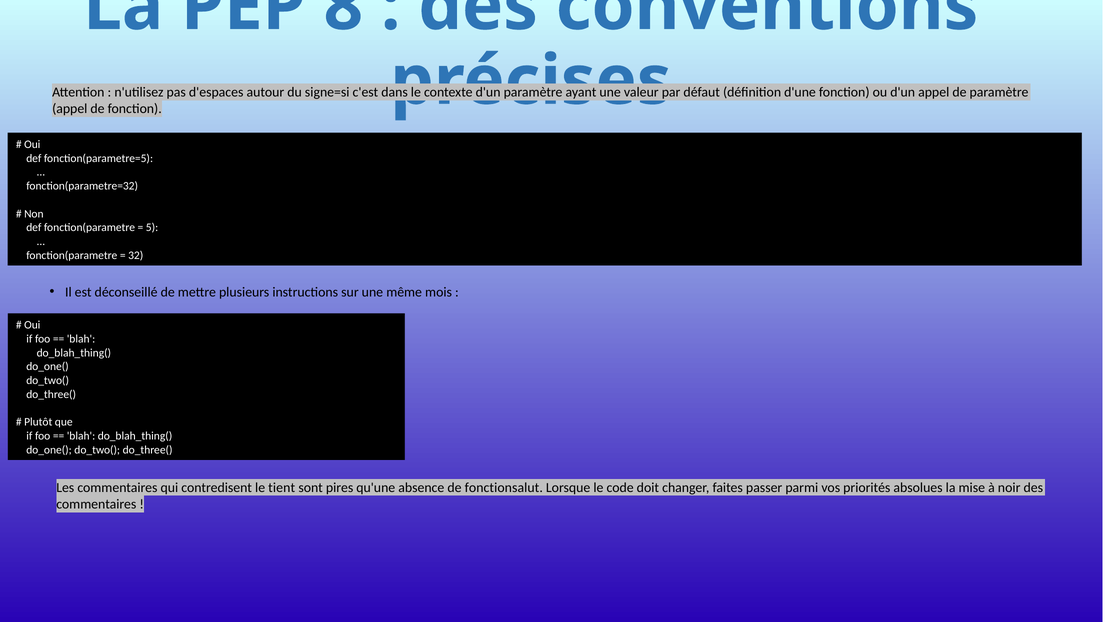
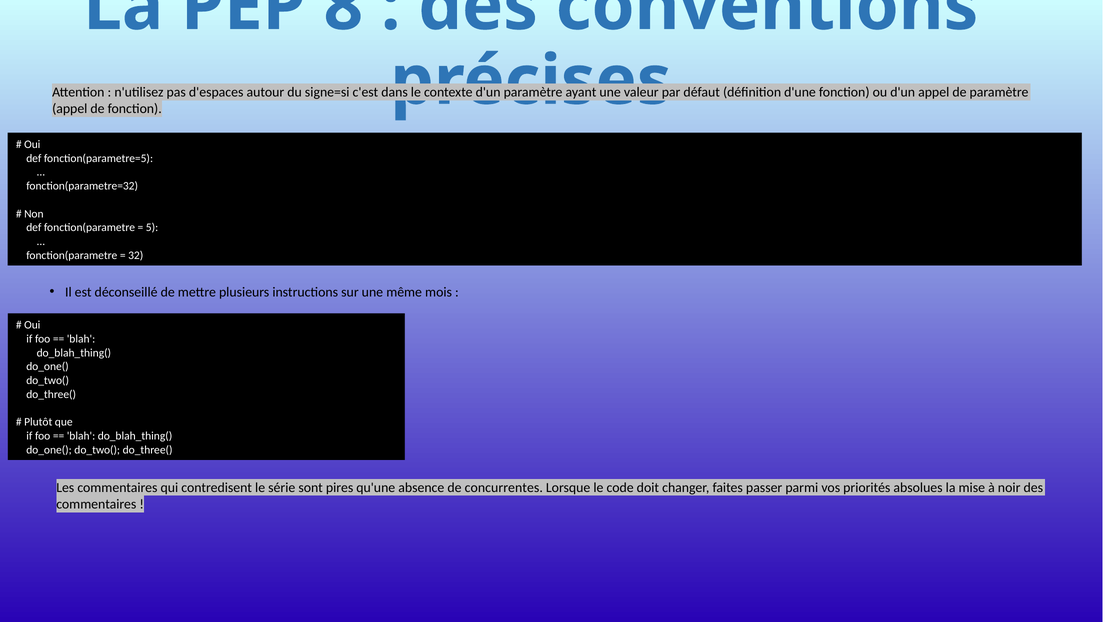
tient: tient -> série
fonctionsalut: fonctionsalut -> concurrentes
